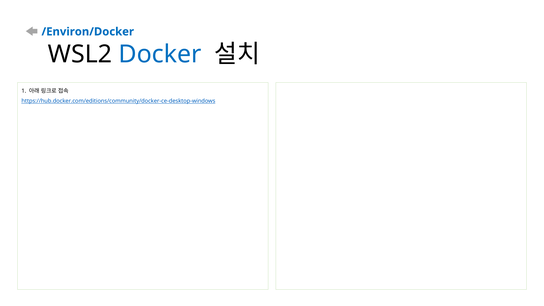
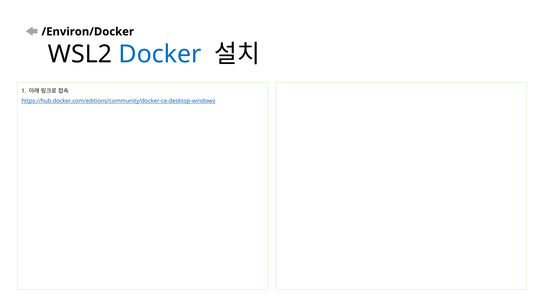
/Environ/Docker colour: blue -> black
